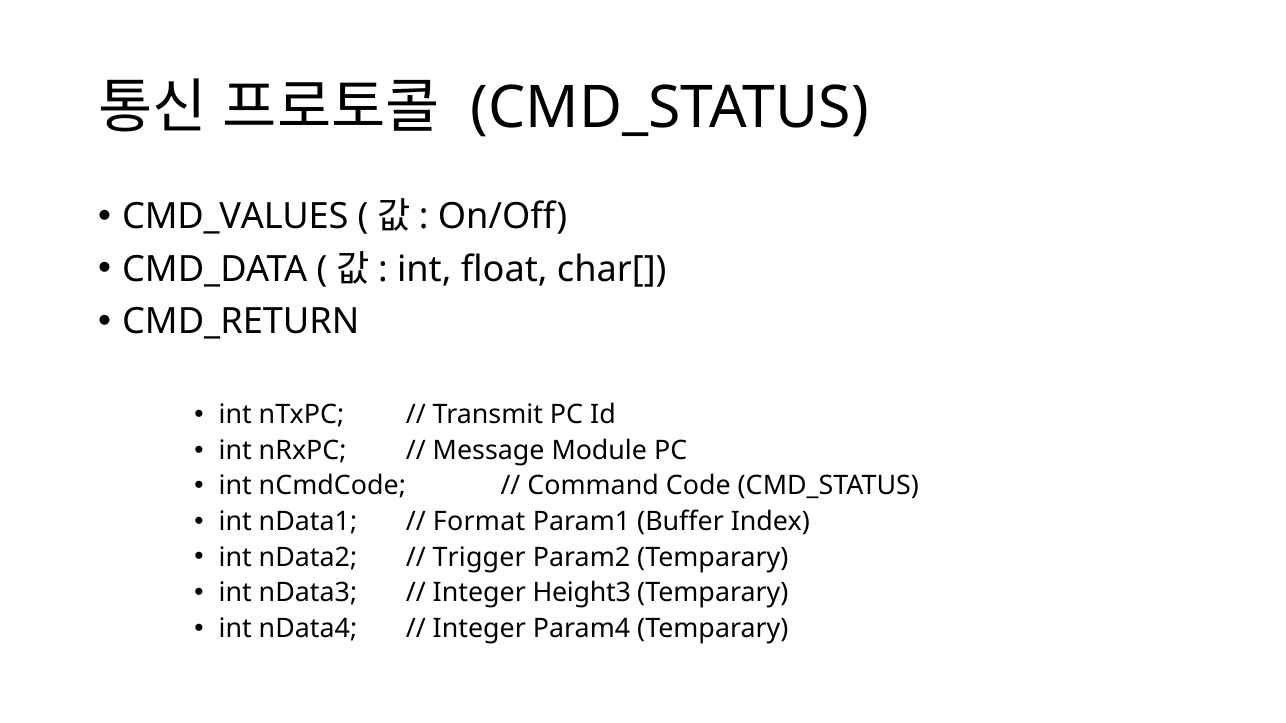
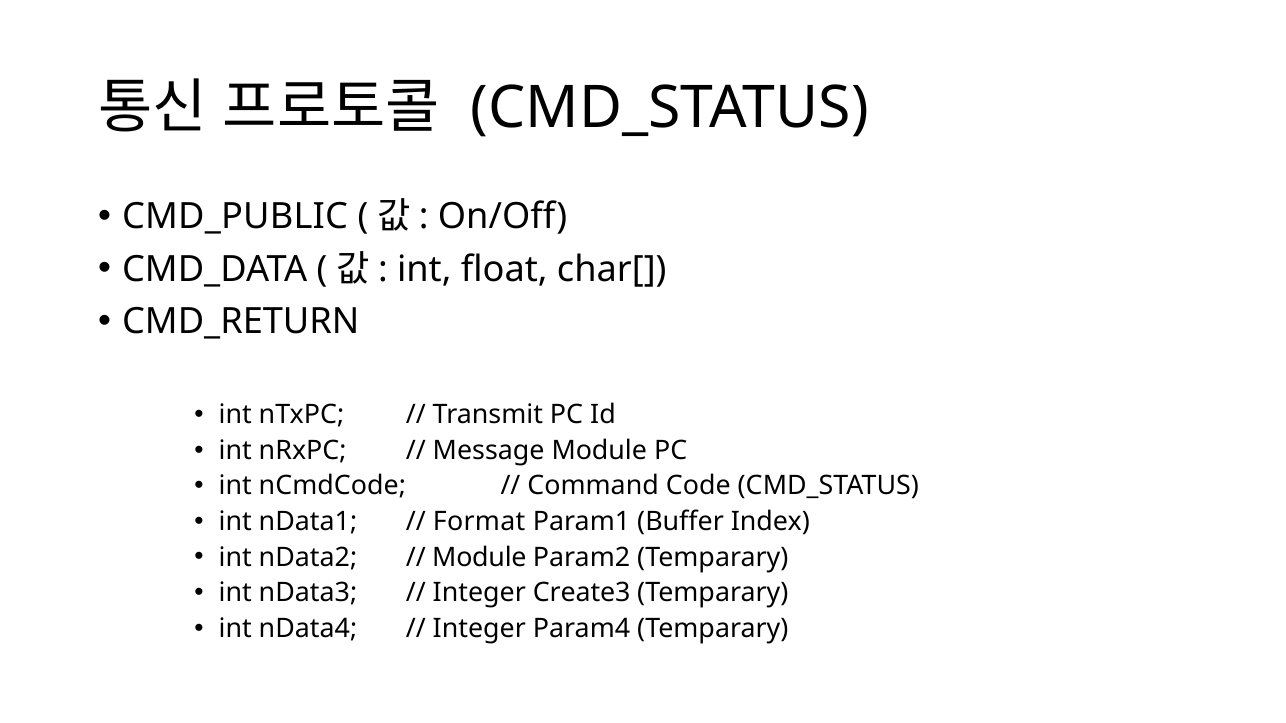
CMD_VALUES: CMD_VALUES -> CMD_PUBLIC
Trigger at (479, 557): Trigger -> Module
Height3: Height3 -> Create3
